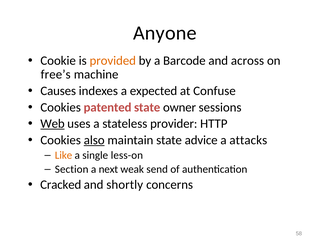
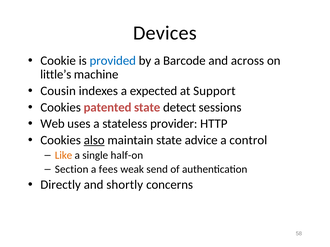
Anyone: Anyone -> Devices
provided colour: orange -> blue
free’s: free’s -> little’s
Causes: Causes -> Cousin
Confuse: Confuse -> Support
owner: owner -> detect
Web underline: present -> none
attacks: attacks -> control
less-on: less-on -> half-on
next: next -> fees
Cracked: Cracked -> Directly
